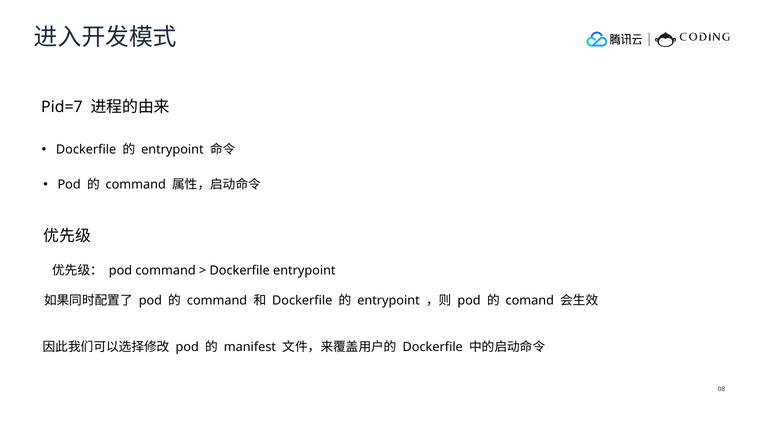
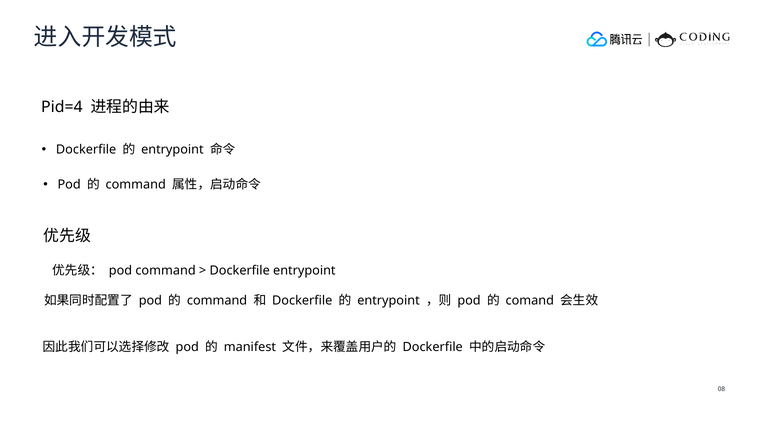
Pid=7: Pid=7 -> Pid=4
